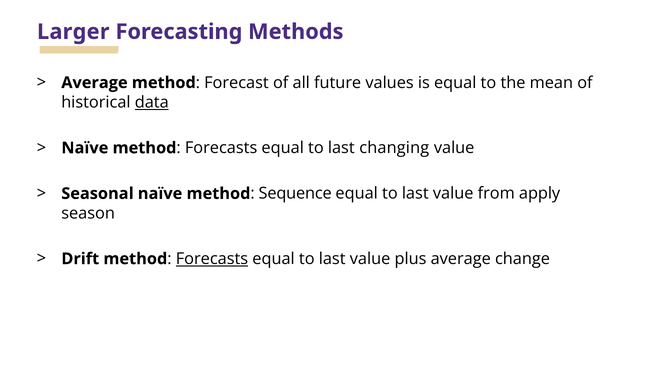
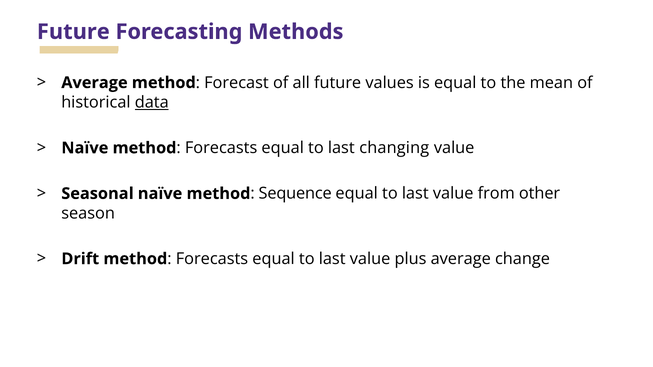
Larger at (73, 32): Larger -> Future
apply: apply -> other
Forecasts at (212, 259) underline: present -> none
